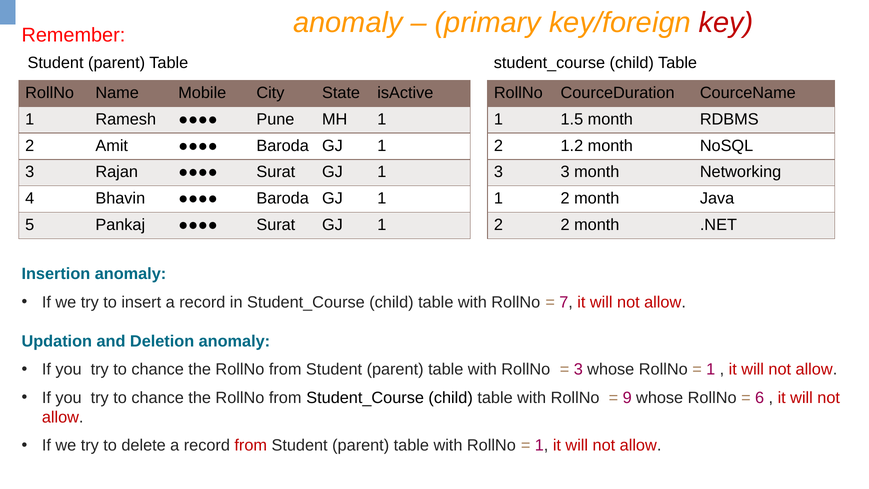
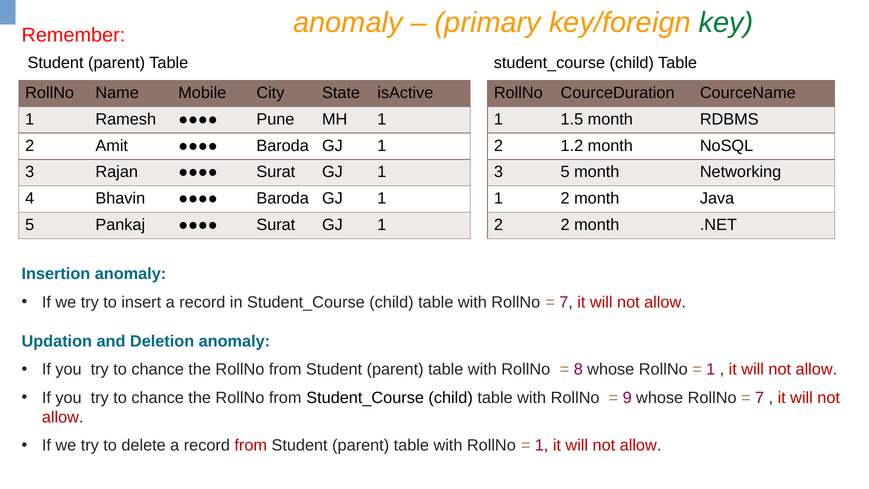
key colour: red -> green
3 3: 3 -> 5
3 at (578, 369): 3 -> 8
6 at (760, 398): 6 -> 7
